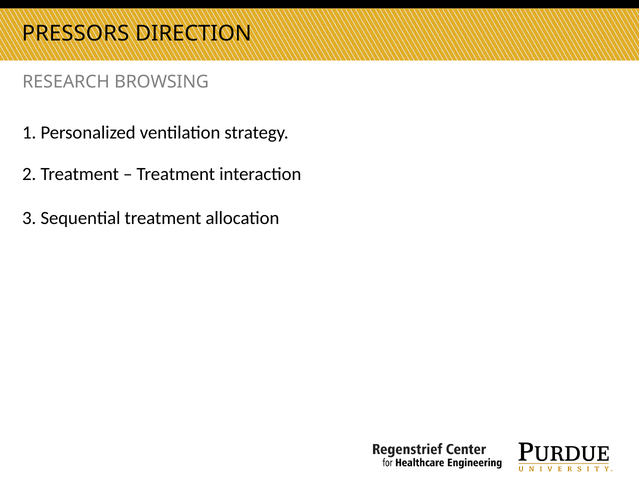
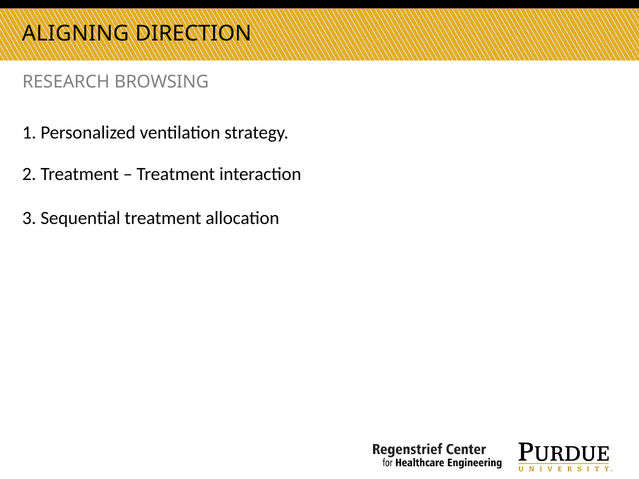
PRESSORS: PRESSORS -> ALIGNING
